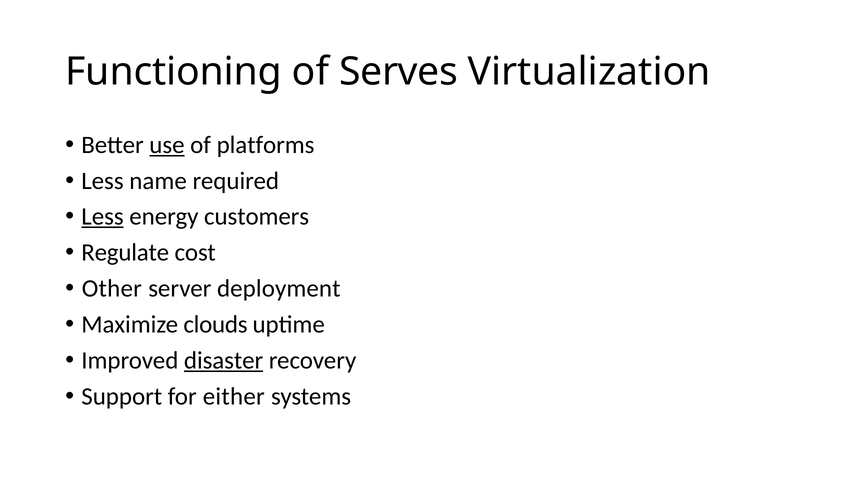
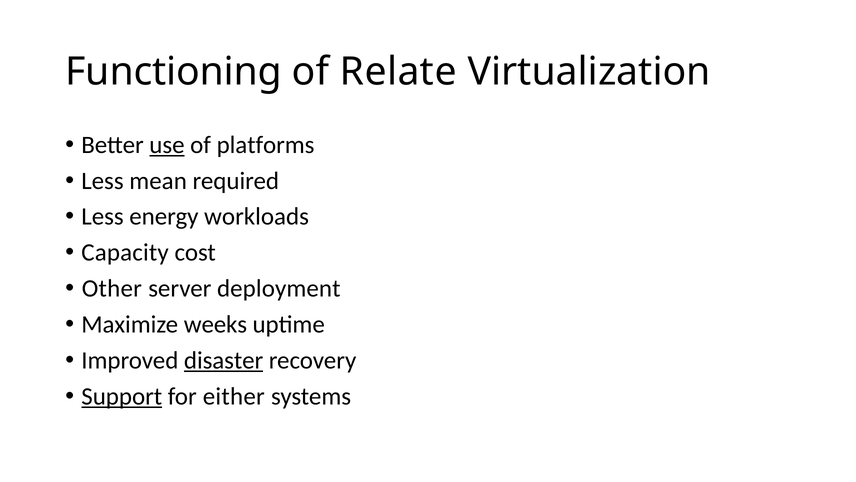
Serves: Serves -> Relate
name: name -> mean
Less at (103, 217) underline: present -> none
customers: customers -> workloads
Regulate: Regulate -> Capacity
clouds: clouds -> weeks
Support underline: none -> present
